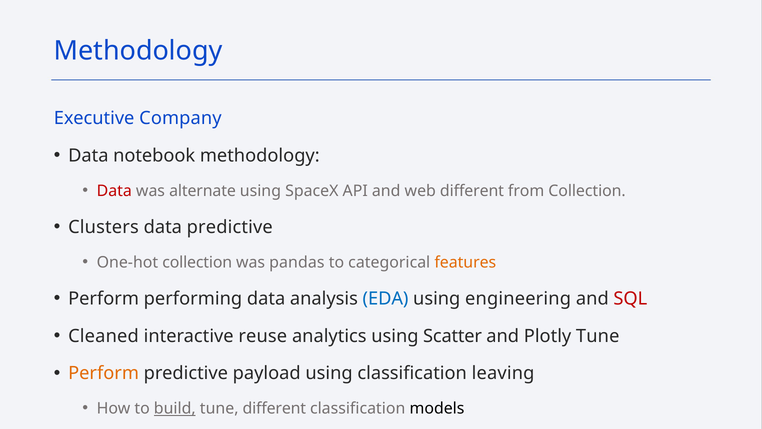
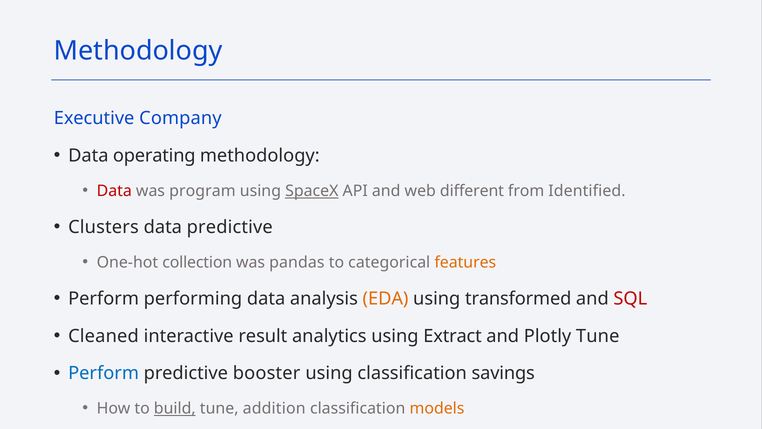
notebook: notebook -> operating
alternate: alternate -> program
SpaceX underline: none -> present
from Collection: Collection -> Identified
EDA colour: blue -> orange
engineering: engineering -> transformed
reuse: reuse -> result
Scatter: Scatter -> Extract
Perform at (104, 373) colour: orange -> blue
payload: payload -> booster
leaving: leaving -> savings
tune different: different -> addition
models colour: black -> orange
